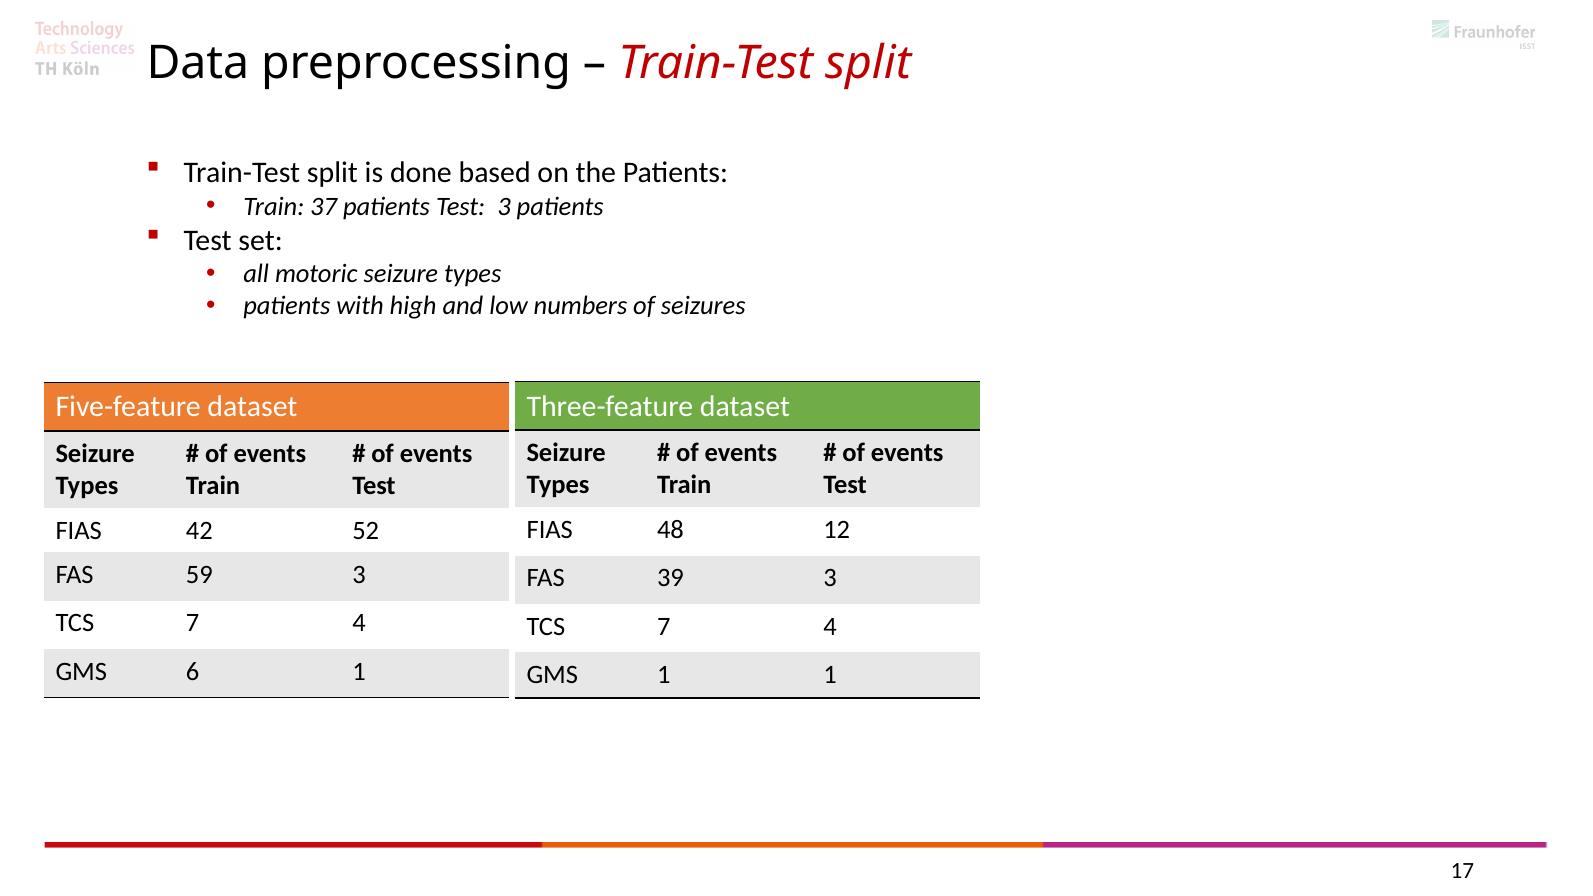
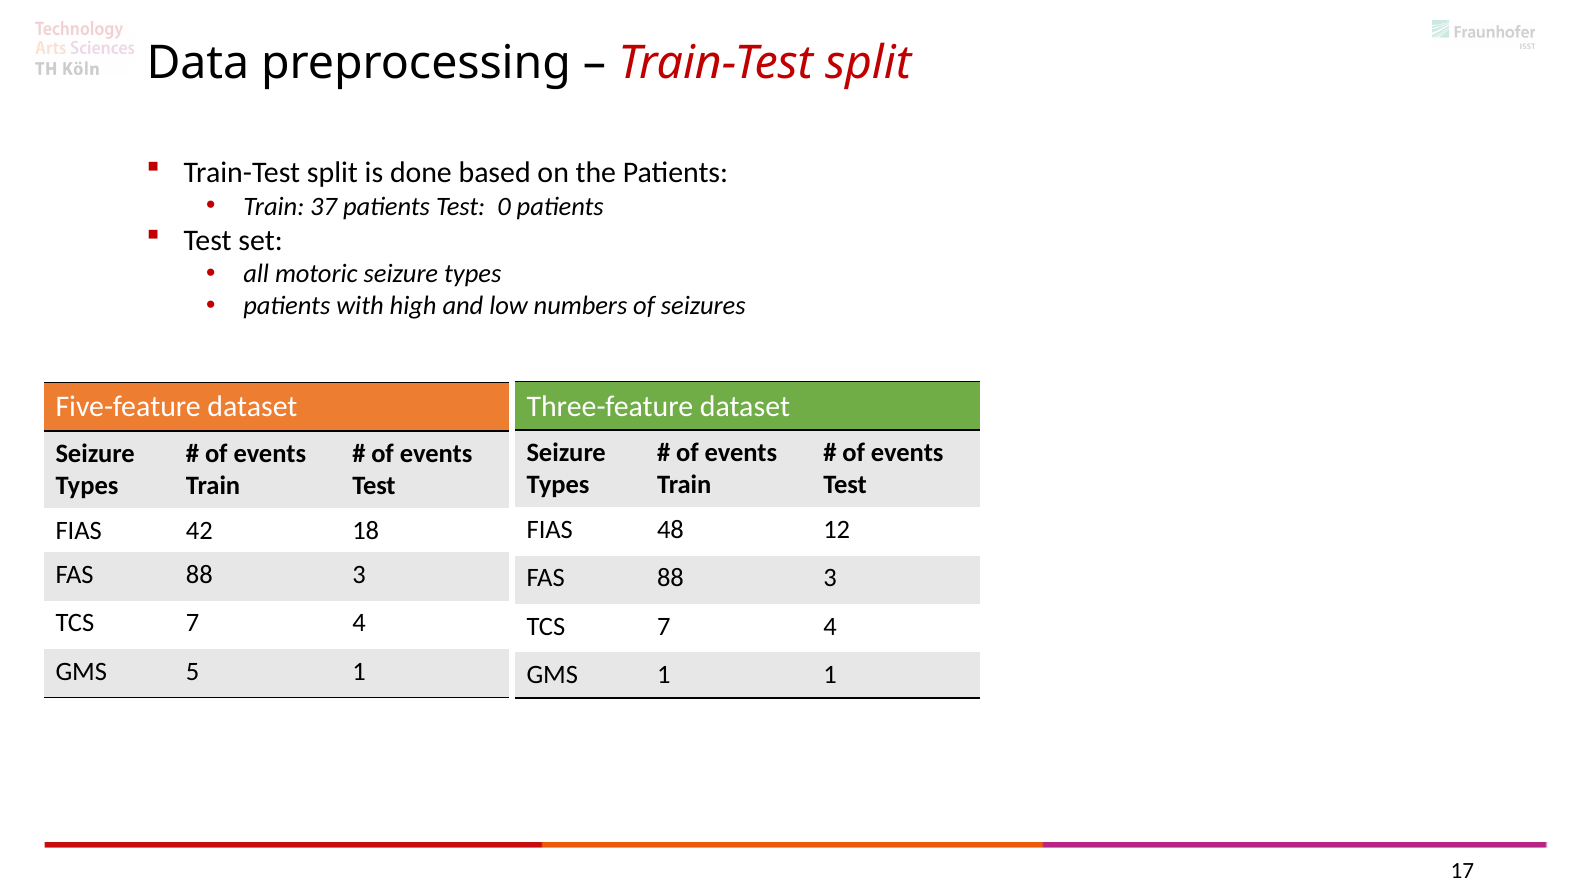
Test 3: 3 -> 0
52: 52 -> 18
59 at (199, 575): 59 -> 88
39 at (670, 578): 39 -> 88
6: 6 -> 5
